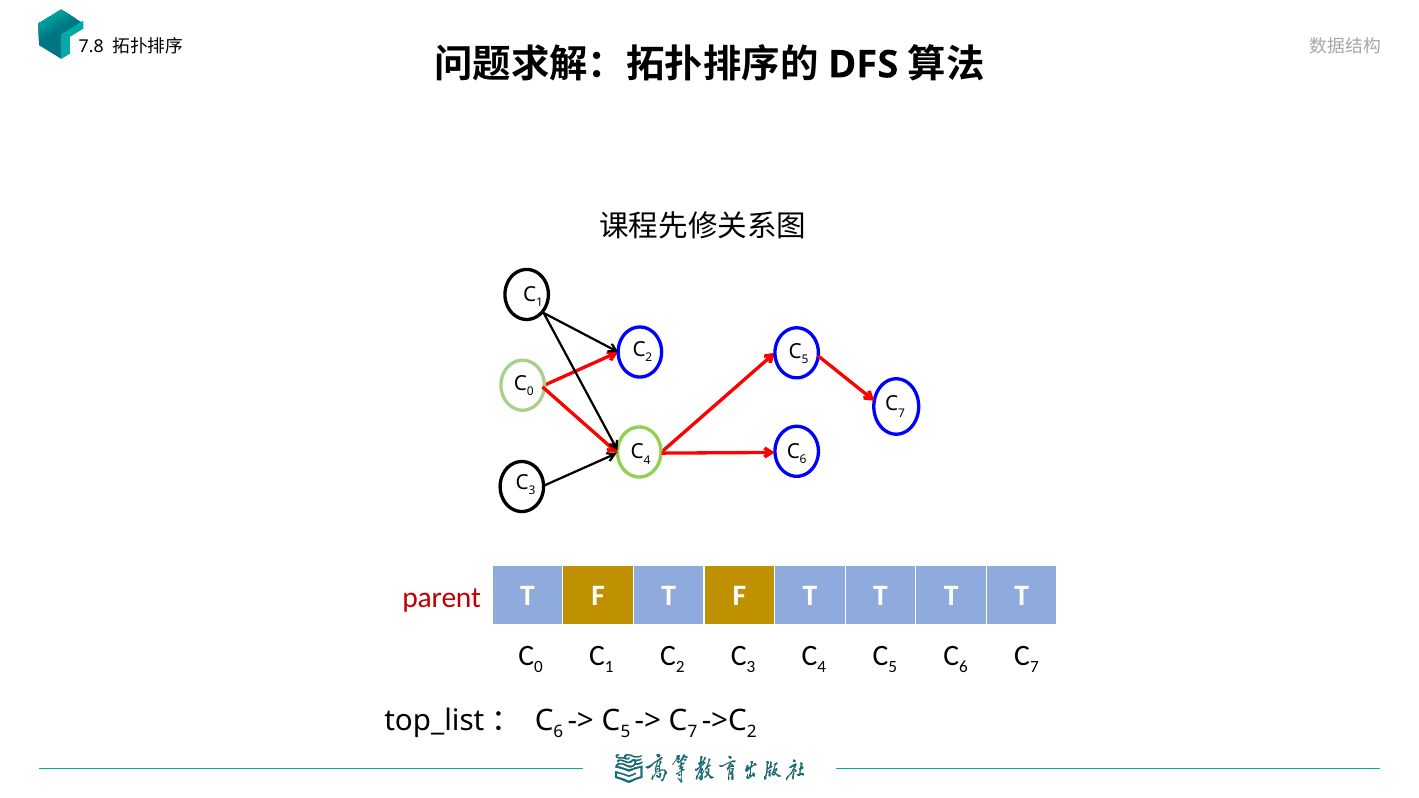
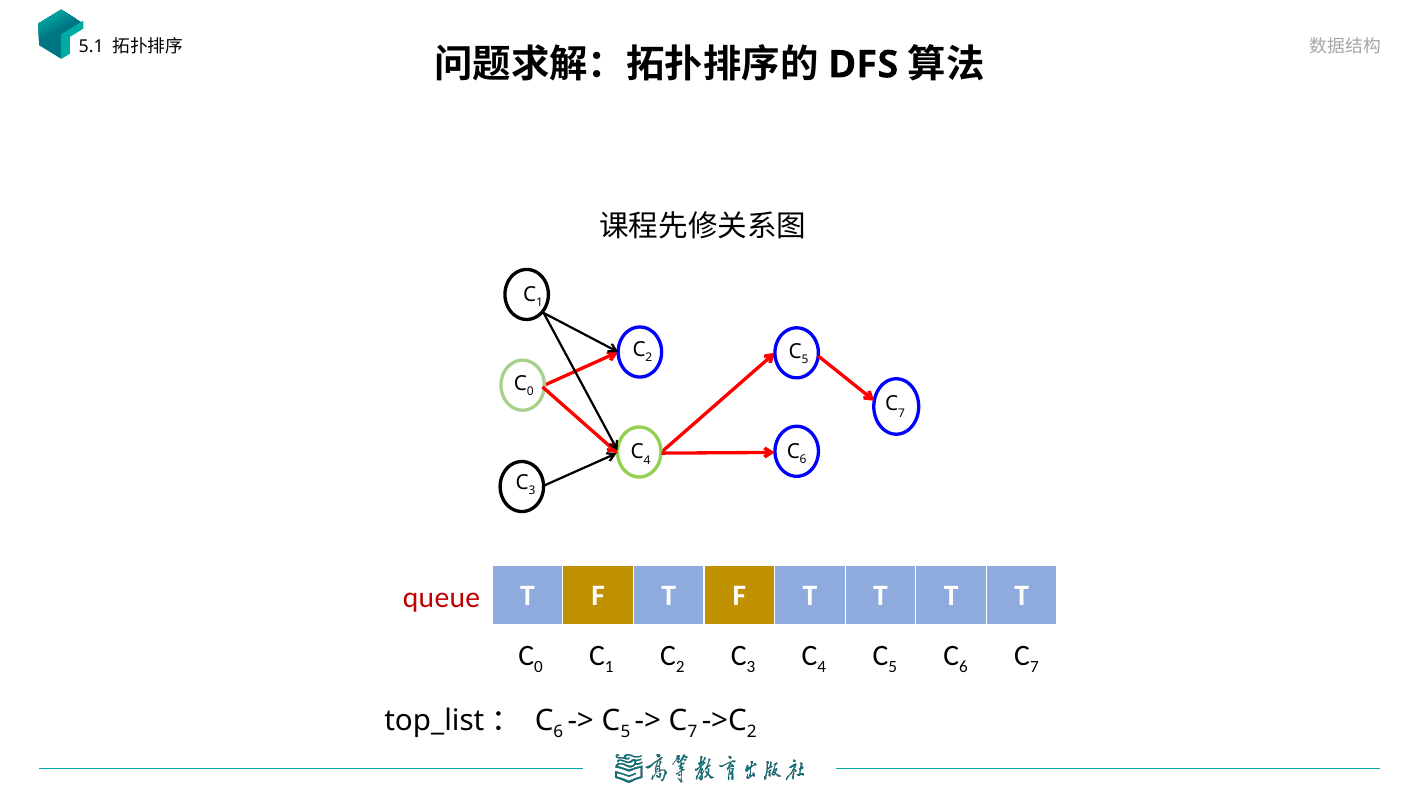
7.8: 7.8 -> 5.1
parent: parent -> queue
